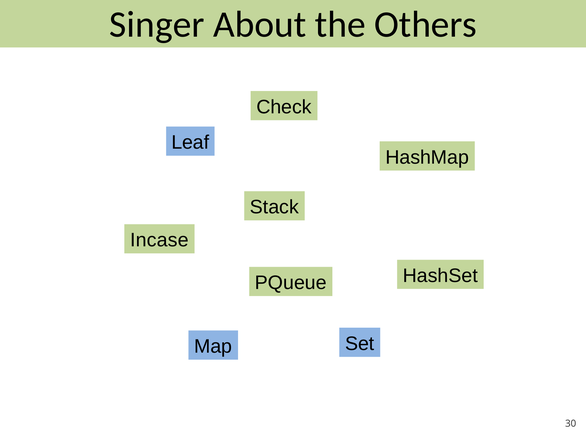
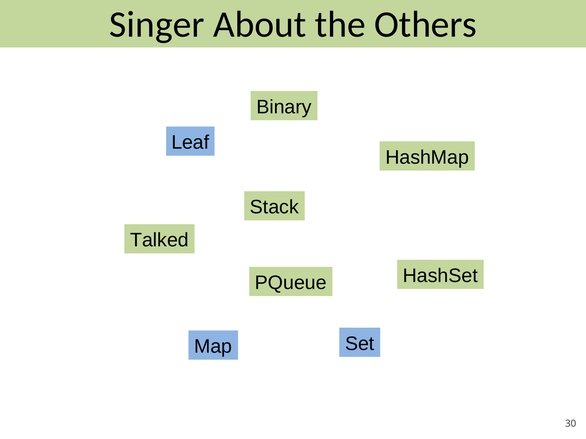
Check: Check -> Binary
Incase: Incase -> Talked
